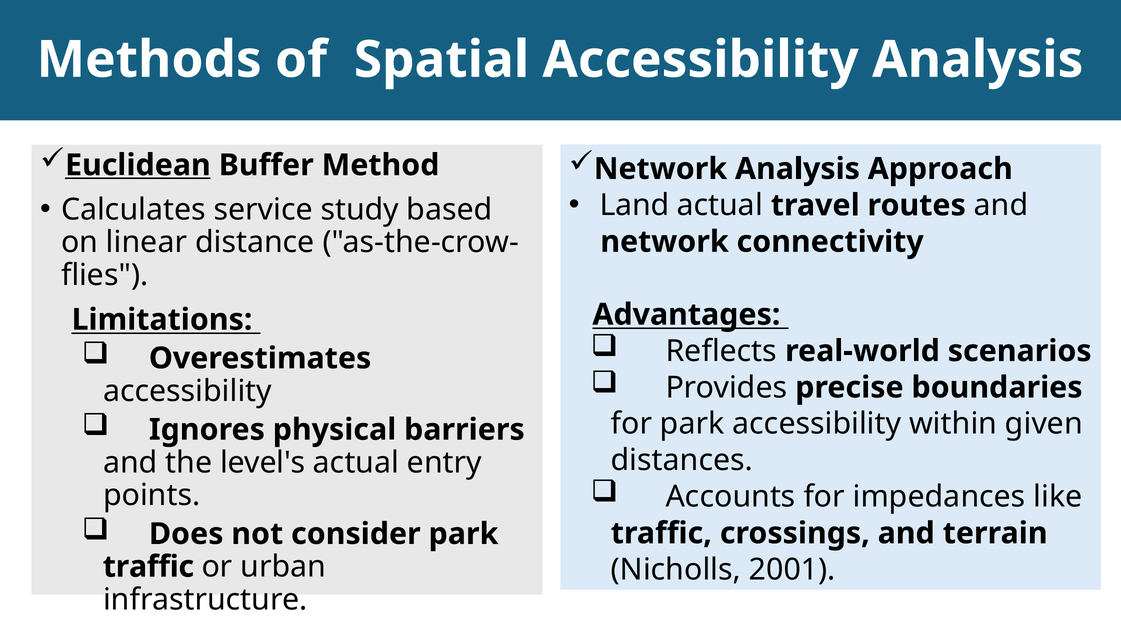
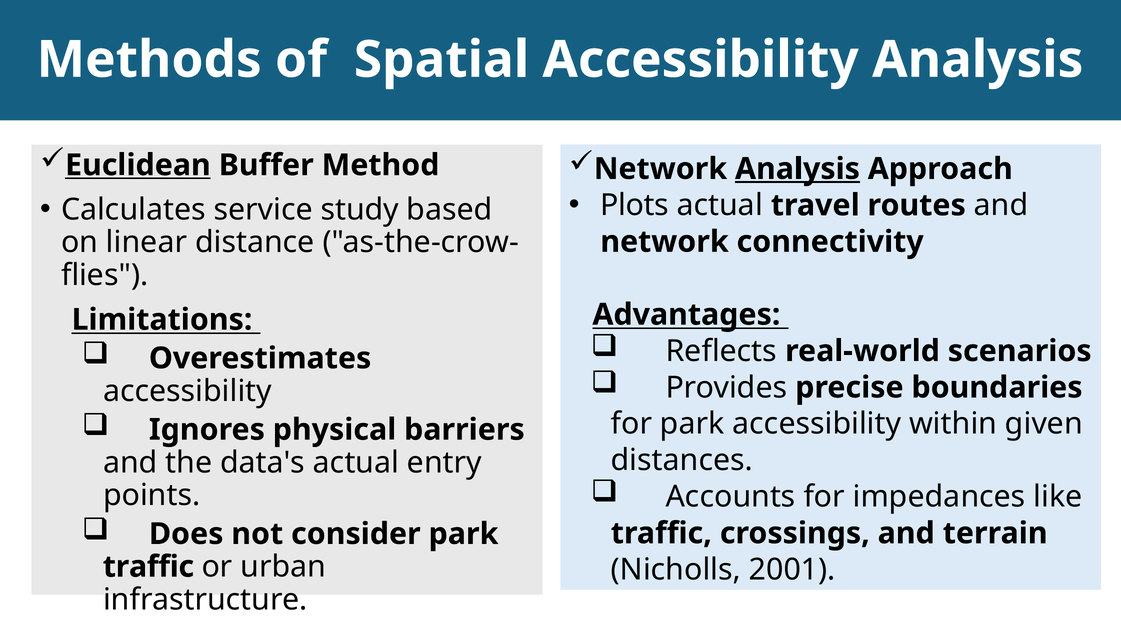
Analysis at (797, 169) underline: none -> present
Land: Land -> Plots
level's: level's -> data's
